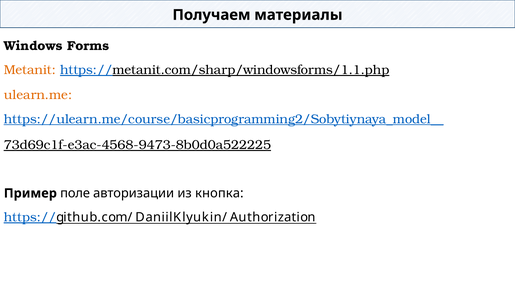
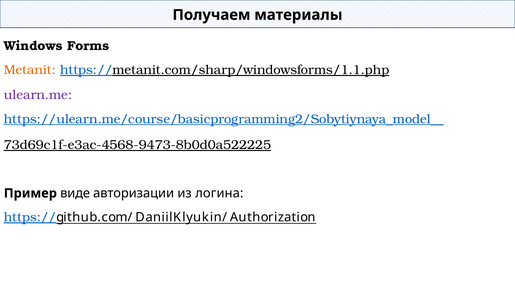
ulearn.me colour: orange -> purple
поле: поле -> виде
кнопка: кнопка -> логина
